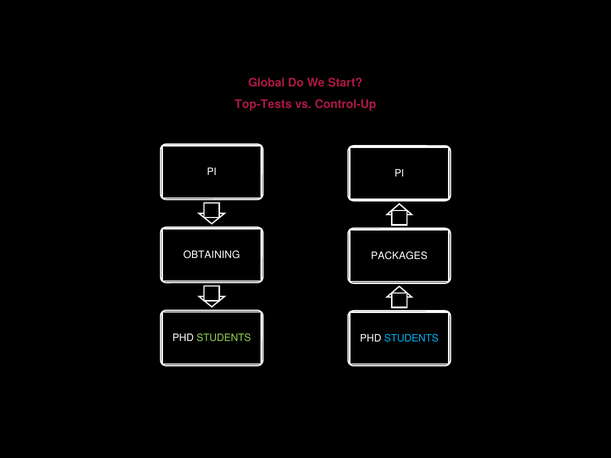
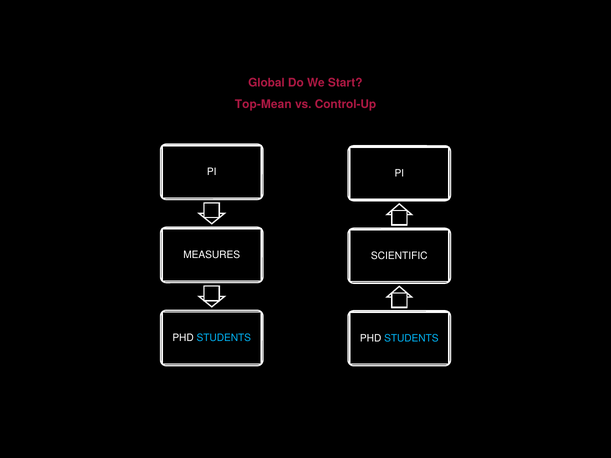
Top-Tests: Top-Tests -> Top-Mean
OBTAINING: OBTAINING -> MEASURES
PACKAGES: PACKAGES -> SCIENTIFIC
STUDENTS at (224, 338) colour: light green -> light blue
